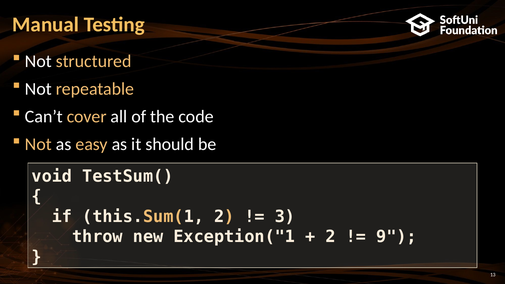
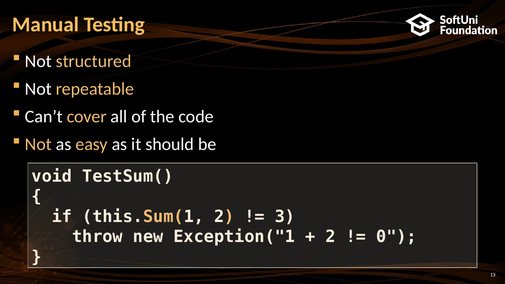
9: 9 -> 0
